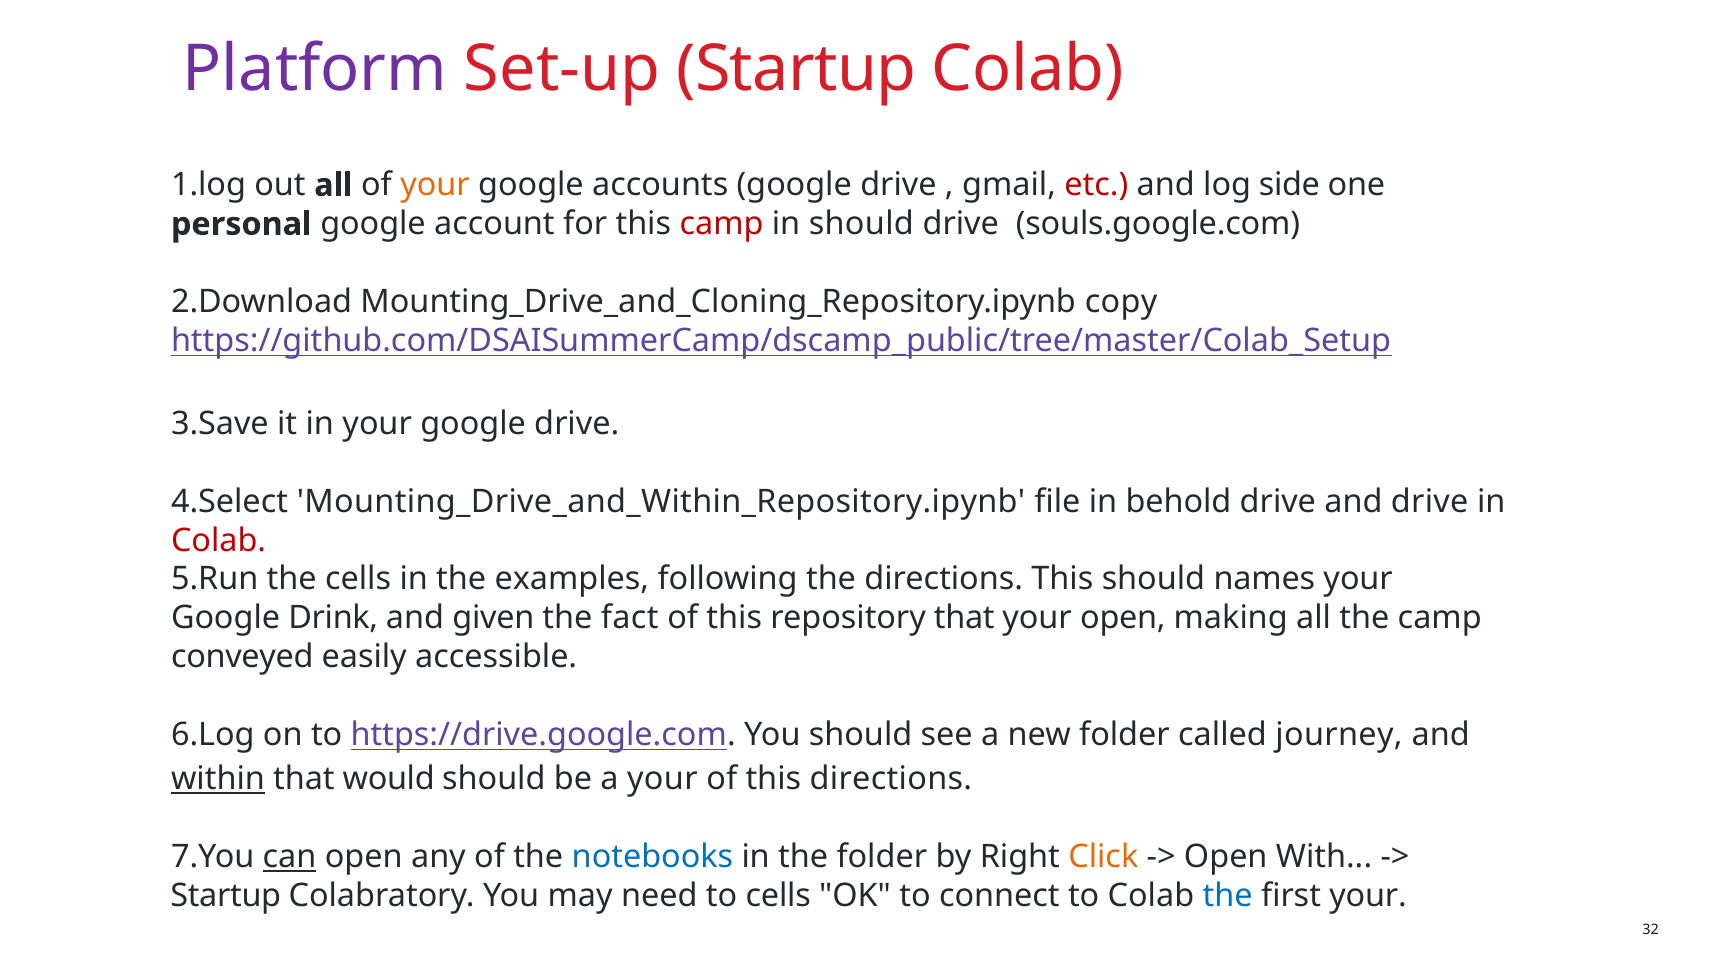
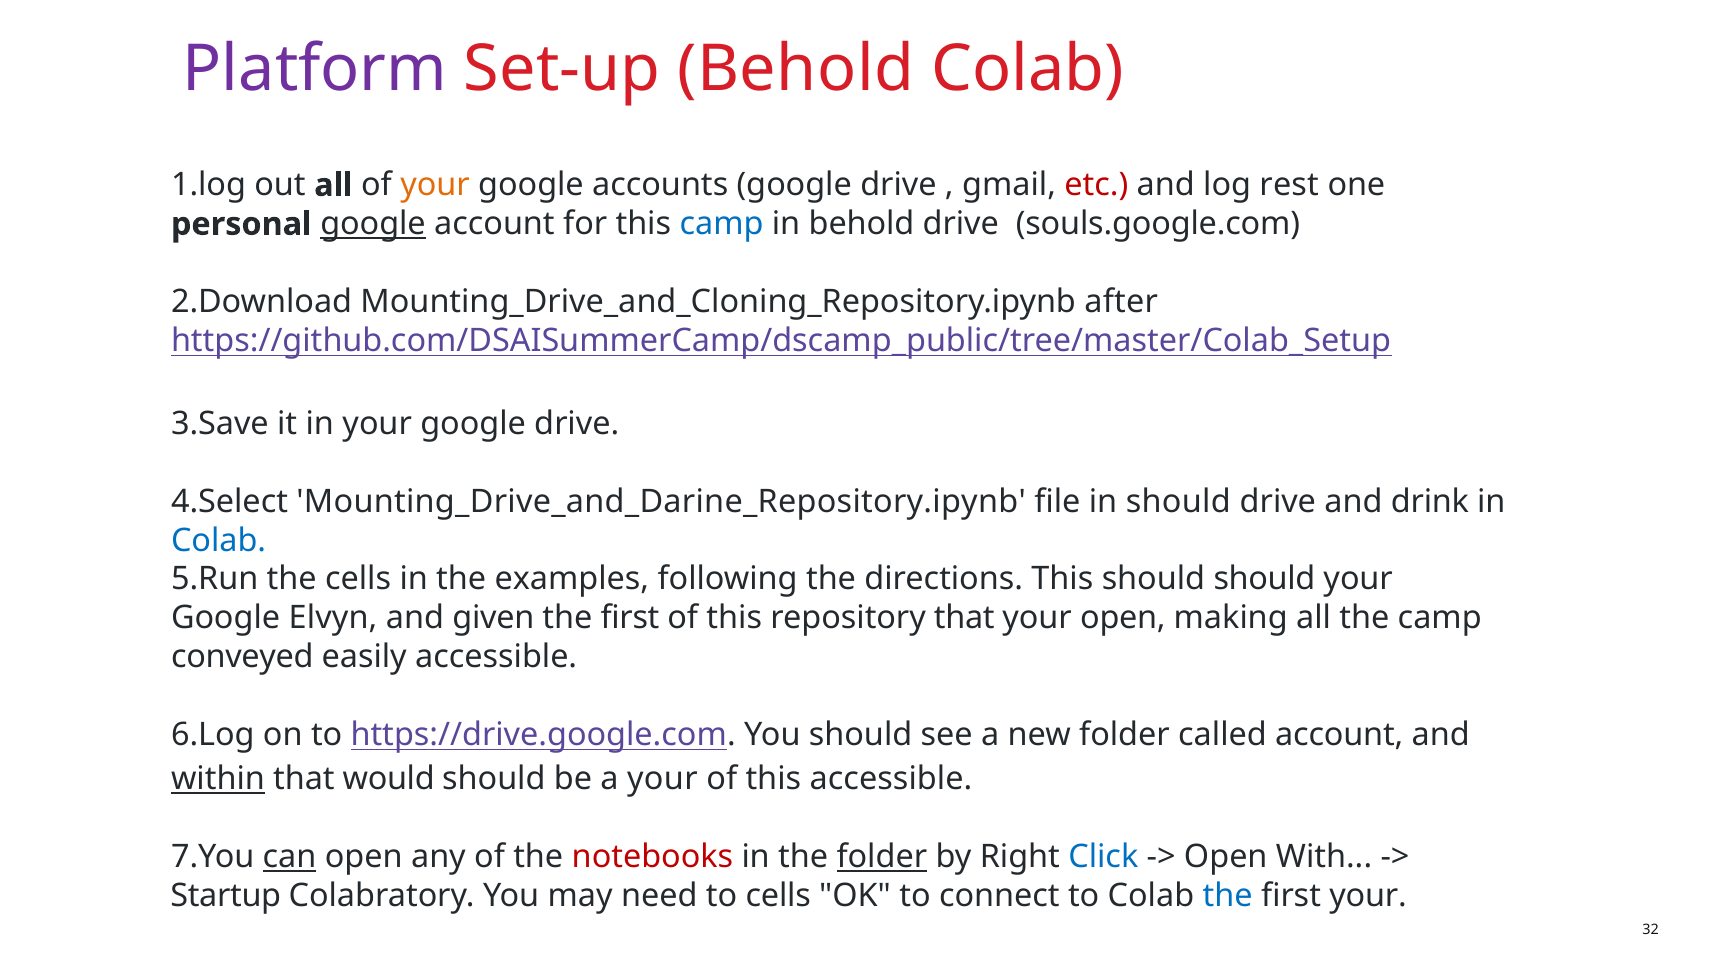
Set-up Startup: Startup -> Behold
side: side -> rest
google at (373, 224) underline: none -> present
camp at (722, 224) colour: red -> blue
in should: should -> behold
copy: copy -> after
Mounting_Drive_and_Within_Repository.ipynb: Mounting_Drive_and_Within_Repository.ipynb -> Mounting_Drive_and_Darine_Repository.ipynb
in behold: behold -> should
and drive: drive -> drink
Colab at (219, 540) colour: red -> blue
should names: names -> should
Drink: Drink -> Elvyn
fact at (630, 618): fact -> first
called journey: journey -> account
this directions: directions -> accessible
notebooks colour: blue -> red
folder at (882, 857) underline: none -> present
Click colour: orange -> blue
